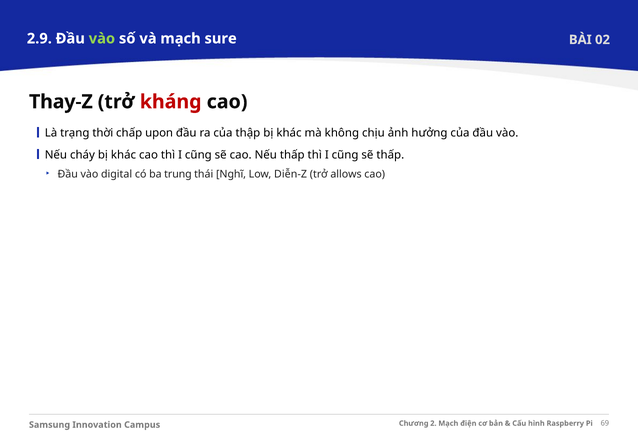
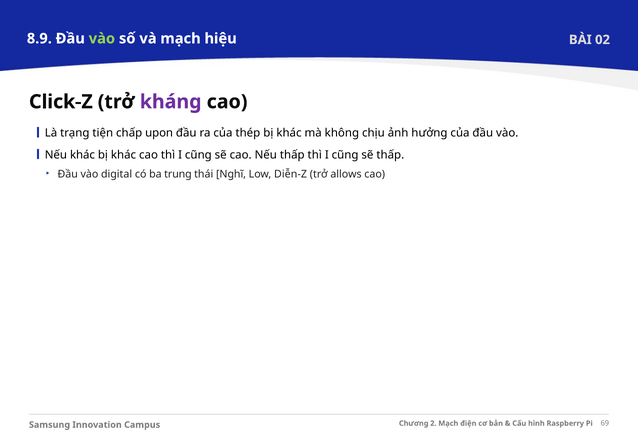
2.9: 2.9 -> 8.9
sure: sure -> hiệu
Thay-Z: Thay-Z -> Click-Z
kháng colour: red -> purple
thời: thời -> tiện
thập: thập -> thép
Nếu cháy: cháy -> khác
